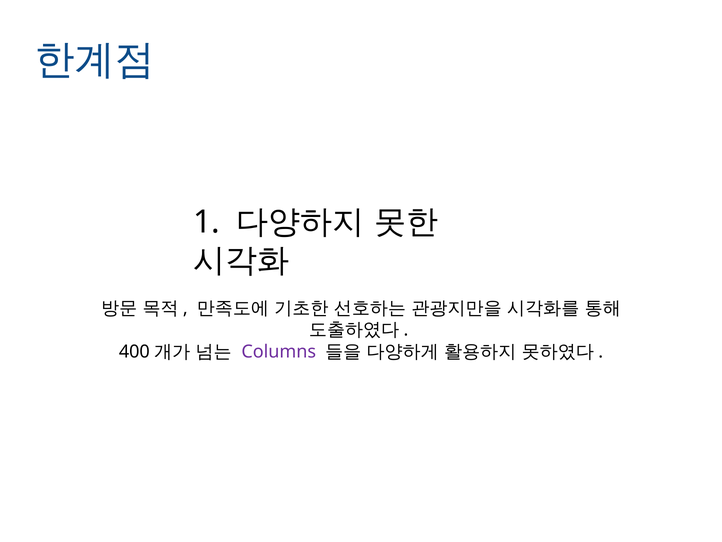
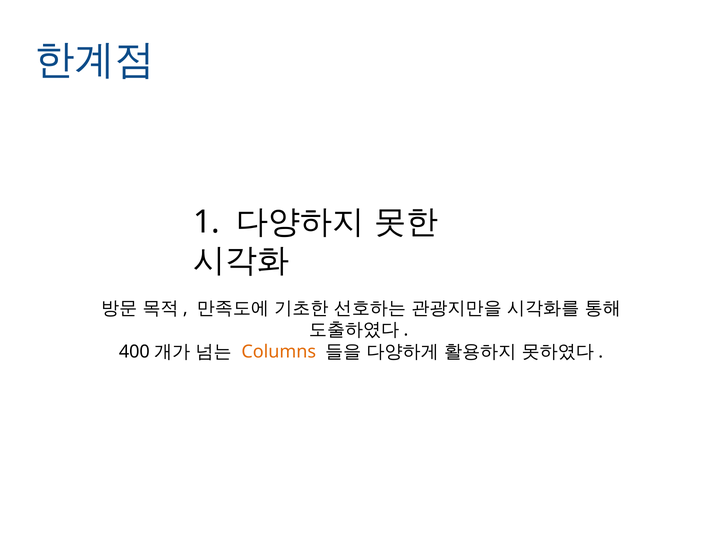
Columns colour: purple -> orange
